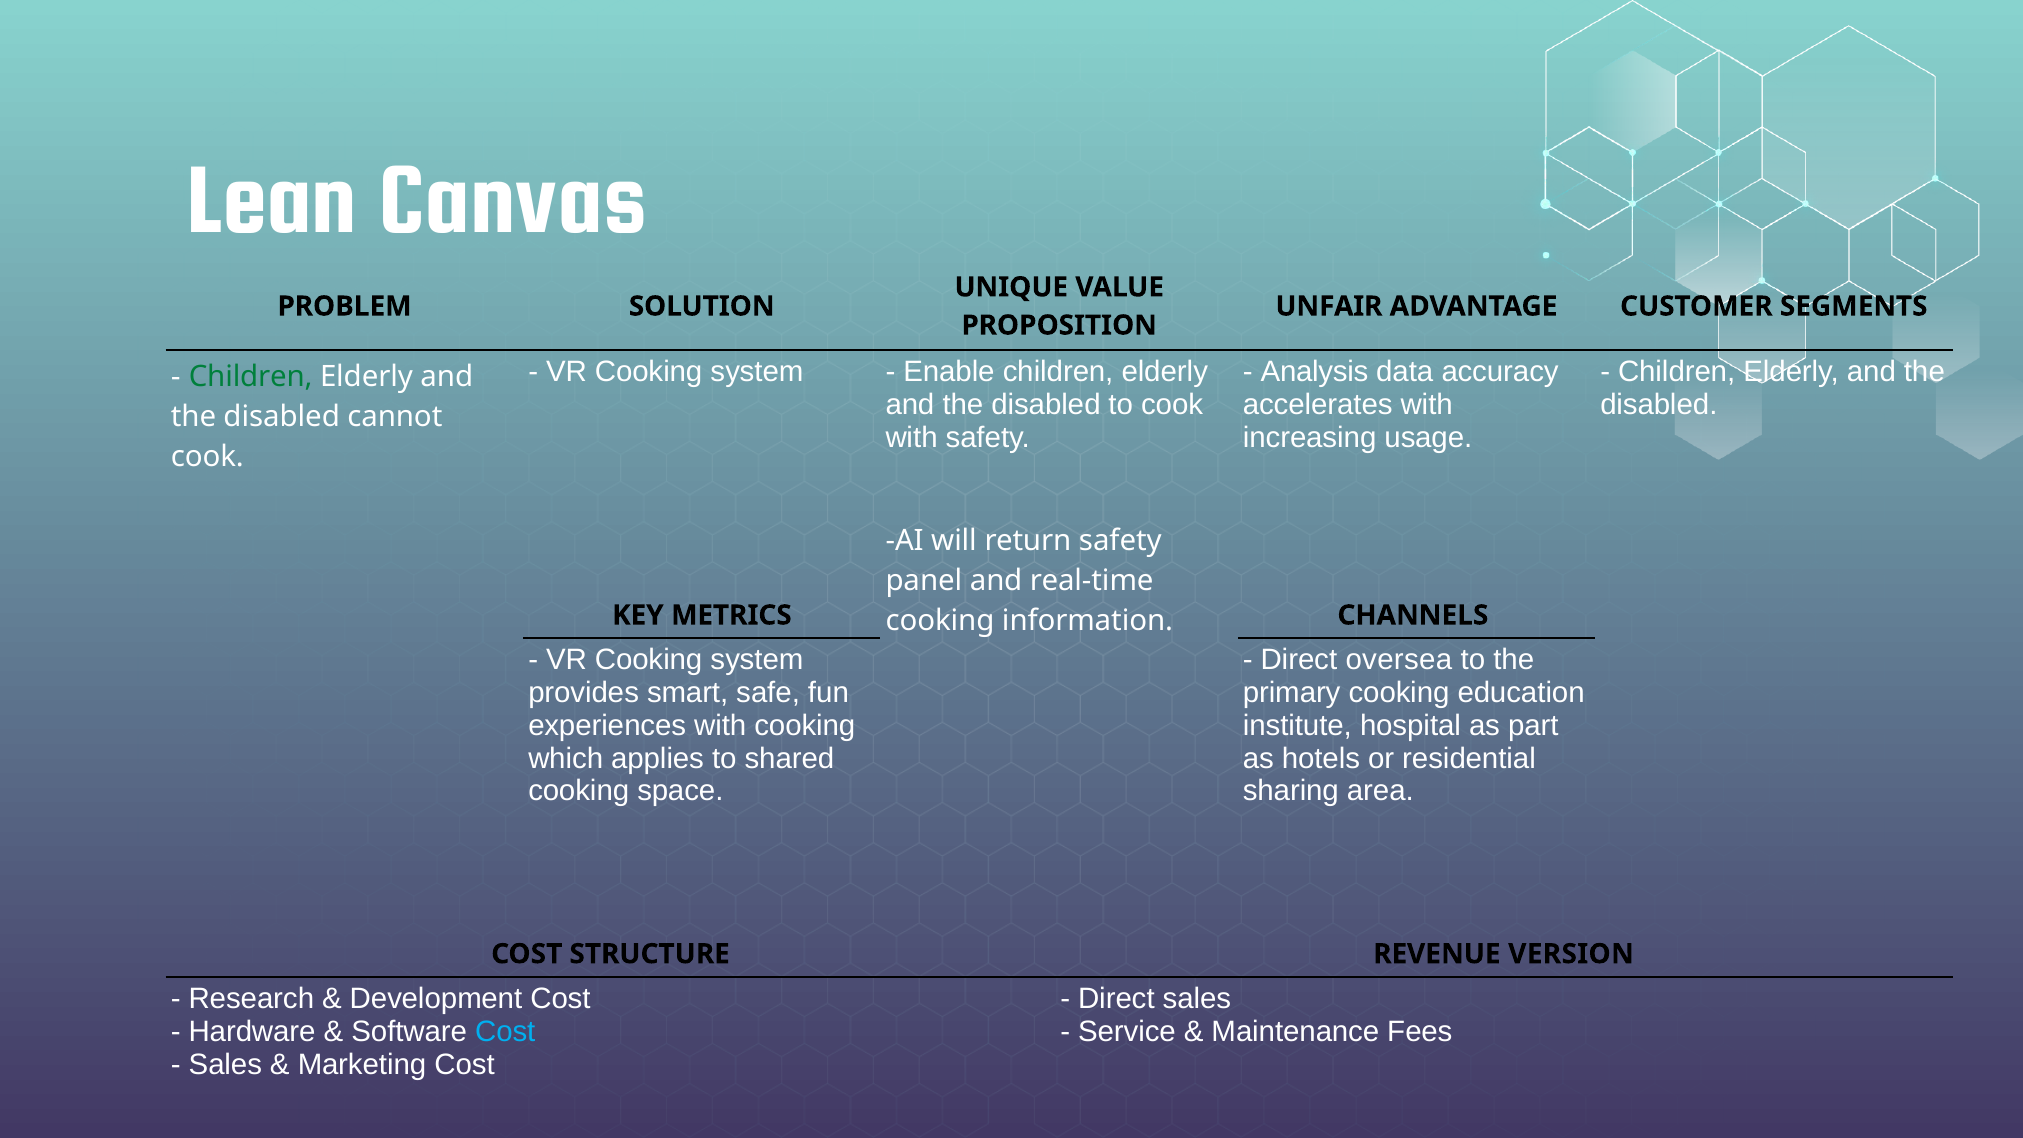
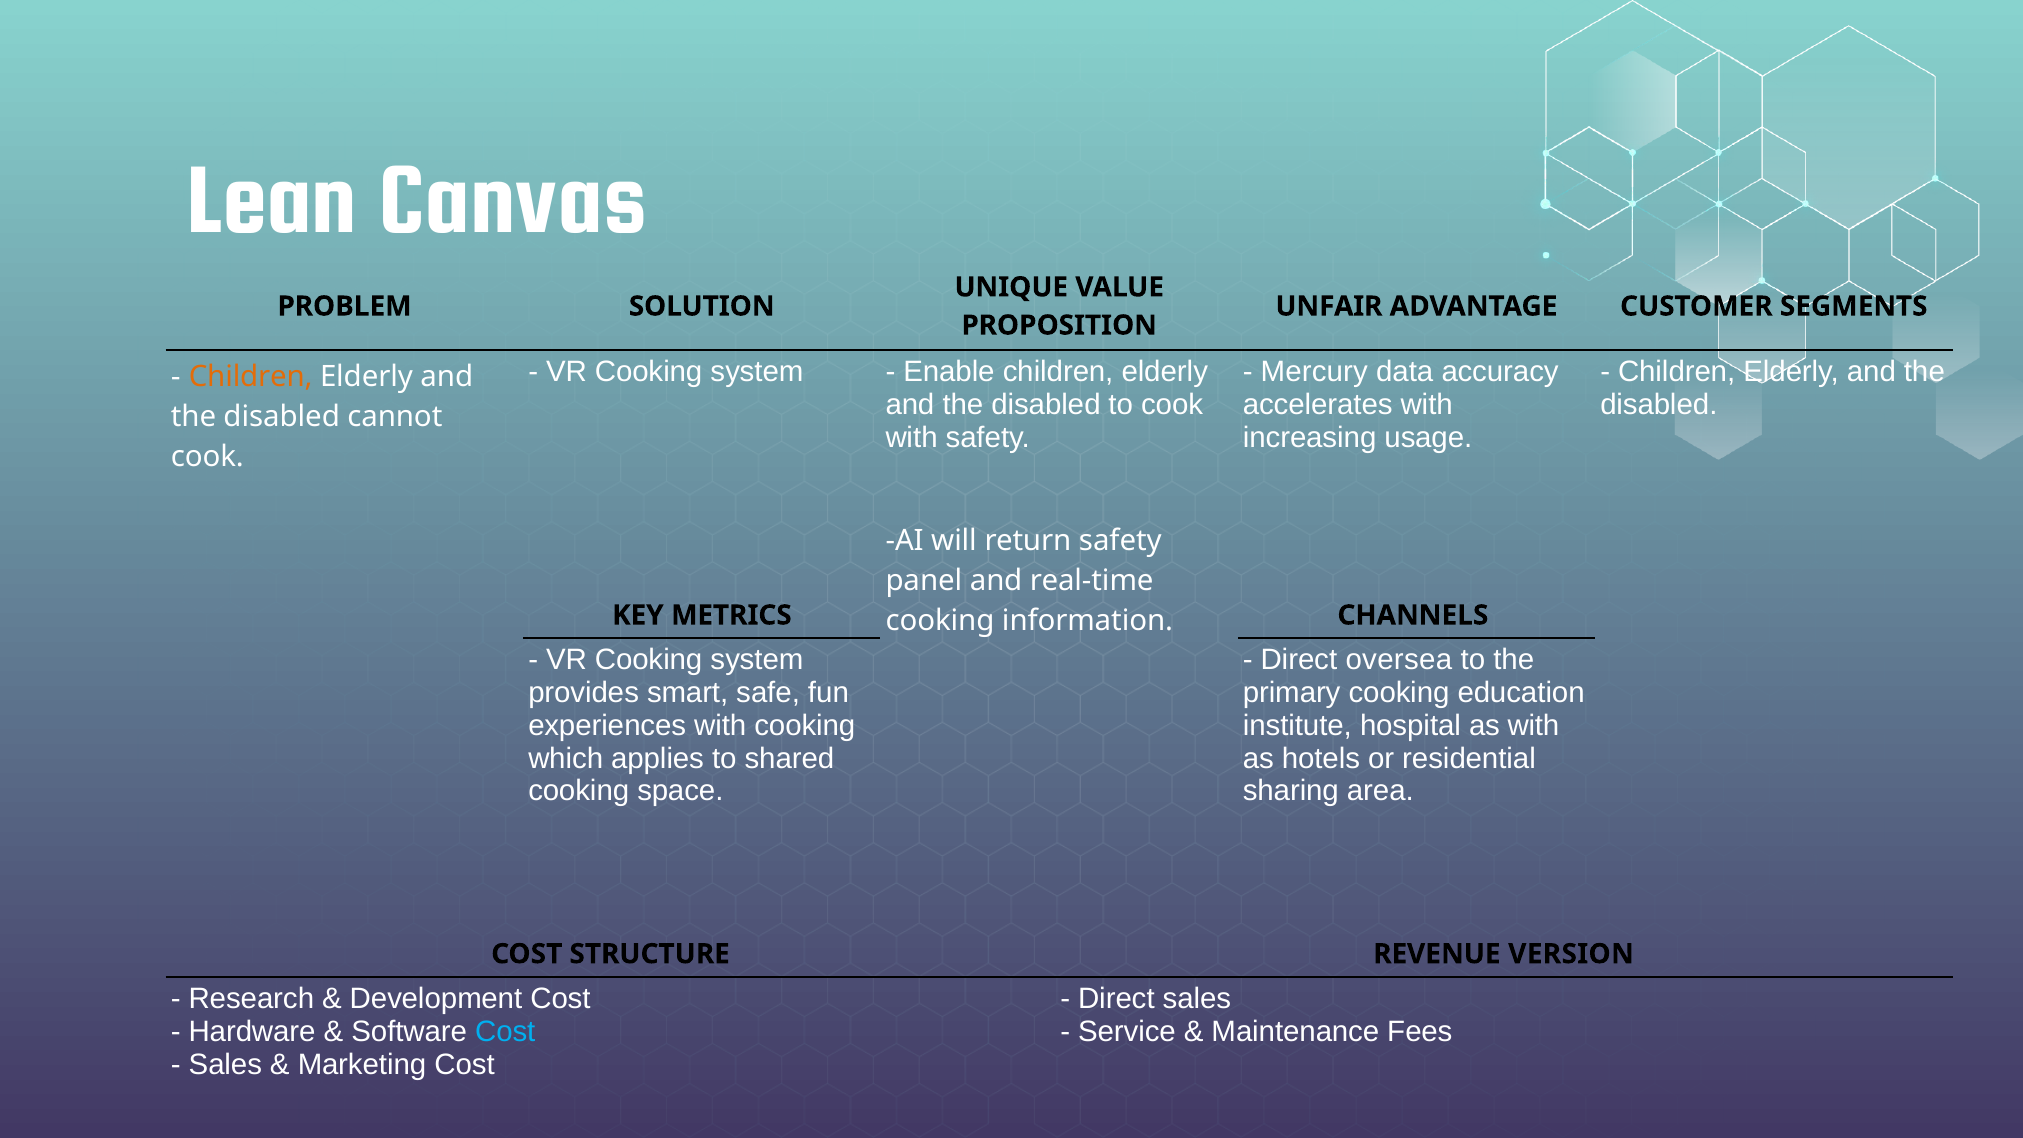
Analysis: Analysis -> Mercury
Children at (251, 377) colour: green -> orange
as part: part -> with
